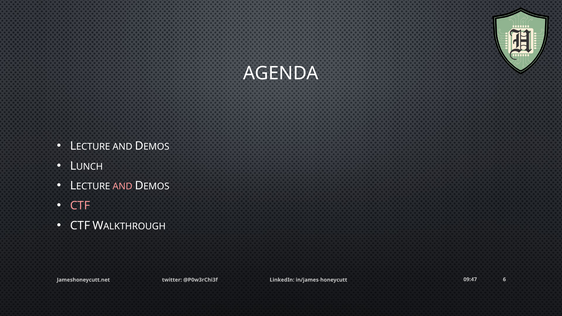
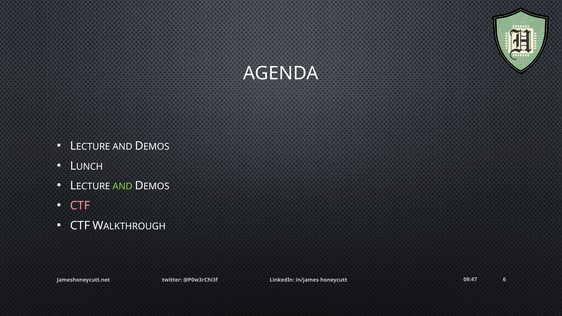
AND at (123, 187) colour: pink -> light green
